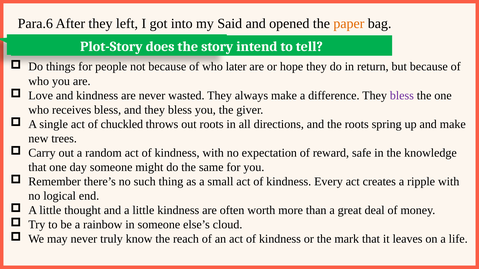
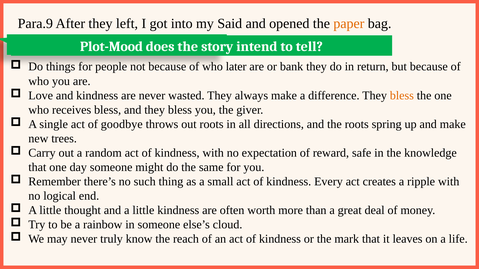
Para.6: Para.6 -> Para.9
Plot-Story: Plot-Story -> Plot-Mood
hope: hope -> bank
bless at (402, 96) colour: purple -> orange
chuckled: chuckled -> goodbye
